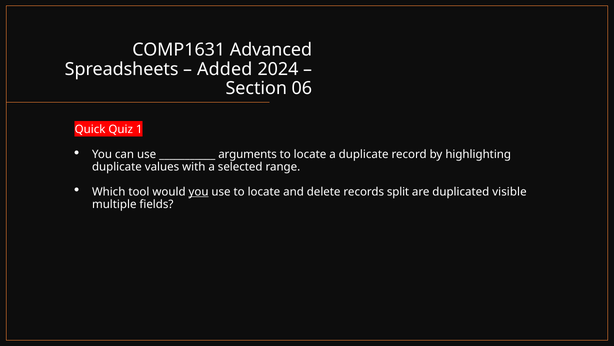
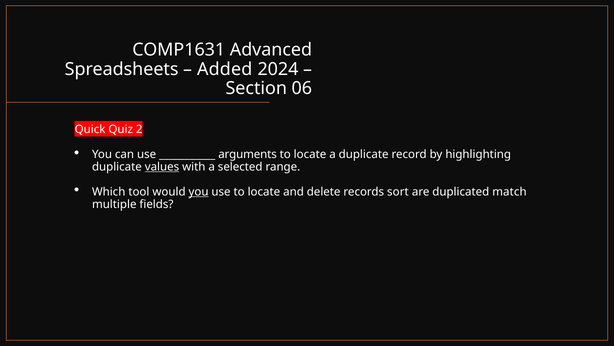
1: 1 -> 2
values underline: none -> present
split: split -> sort
visible: visible -> match
